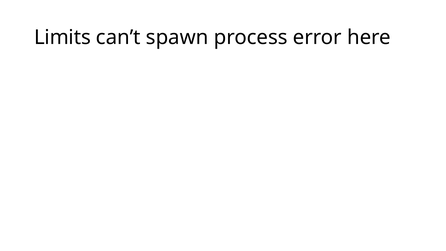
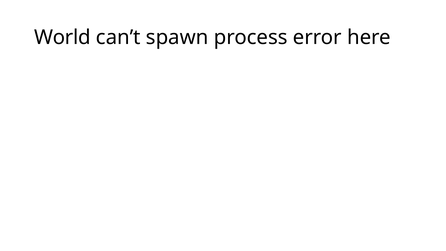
Limits: Limits -> World
